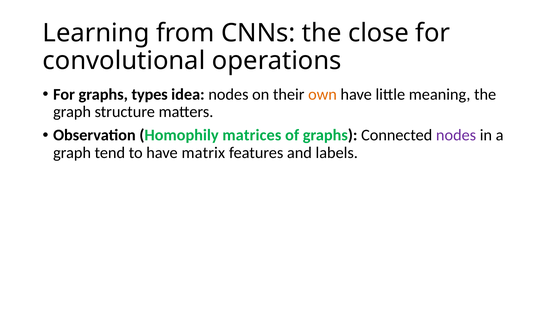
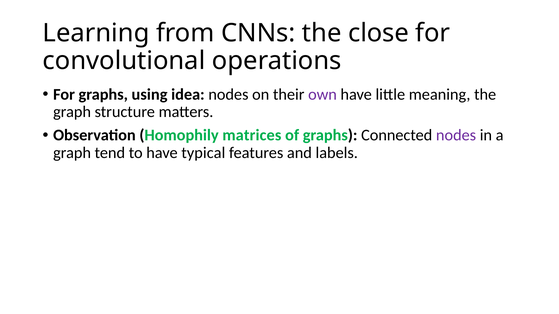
types: types -> using
own colour: orange -> purple
matrix: matrix -> typical
